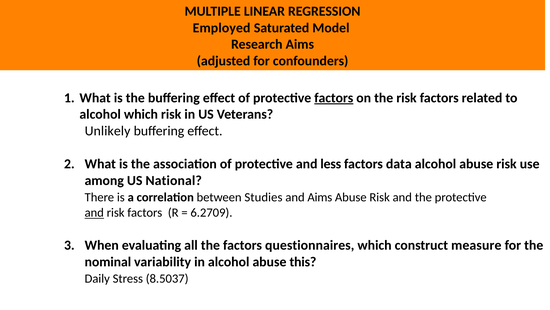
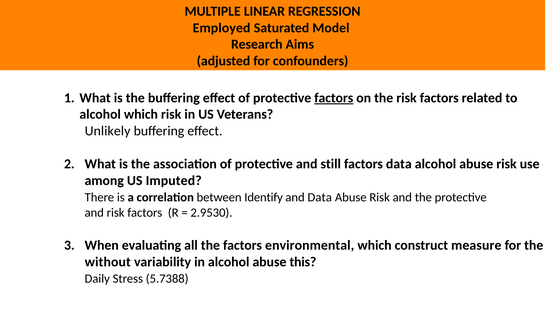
less: less -> still
National: National -> Imputed
Studies: Studies -> Identify
and Aims: Aims -> Data
and at (94, 212) underline: present -> none
6.2709: 6.2709 -> 2.9530
questionnaires: questionnaires -> environmental
nominal: nominal -> without
8.5037: 8.5037 -> 5.7388
